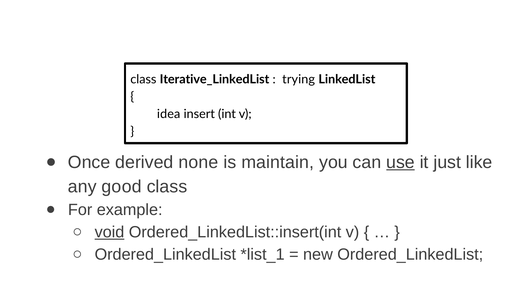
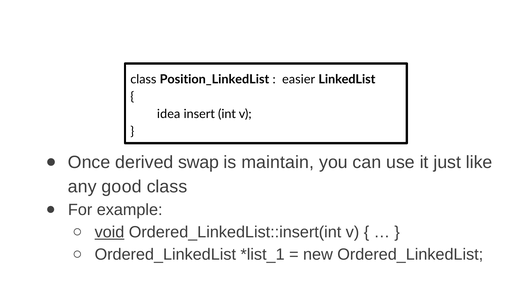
Iterative_LinkedList: Iterative_LinkedList -> Position_LinkedList
trying: trying -> easier
none: none -> swap
use underline: present -> none
